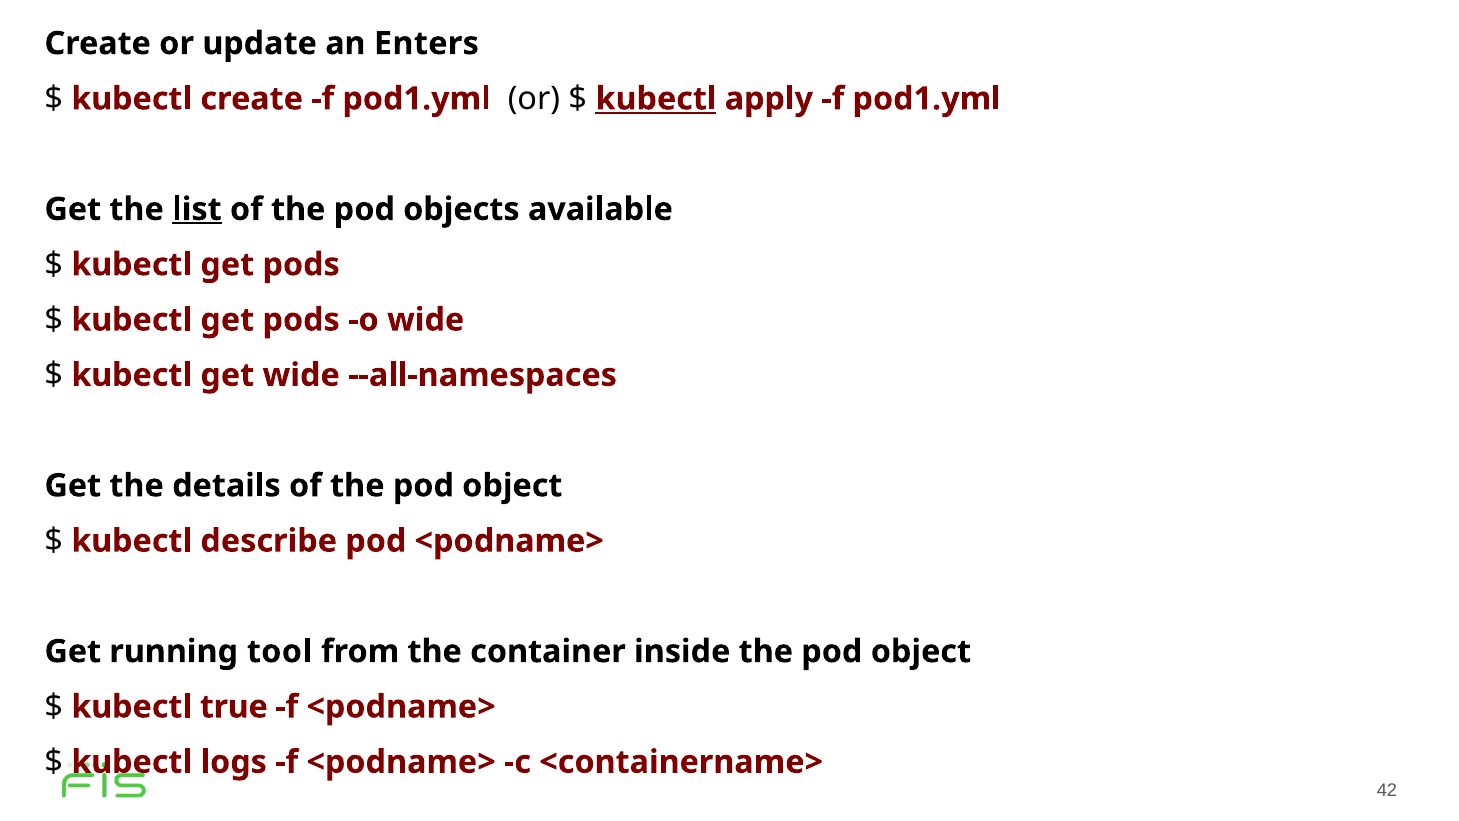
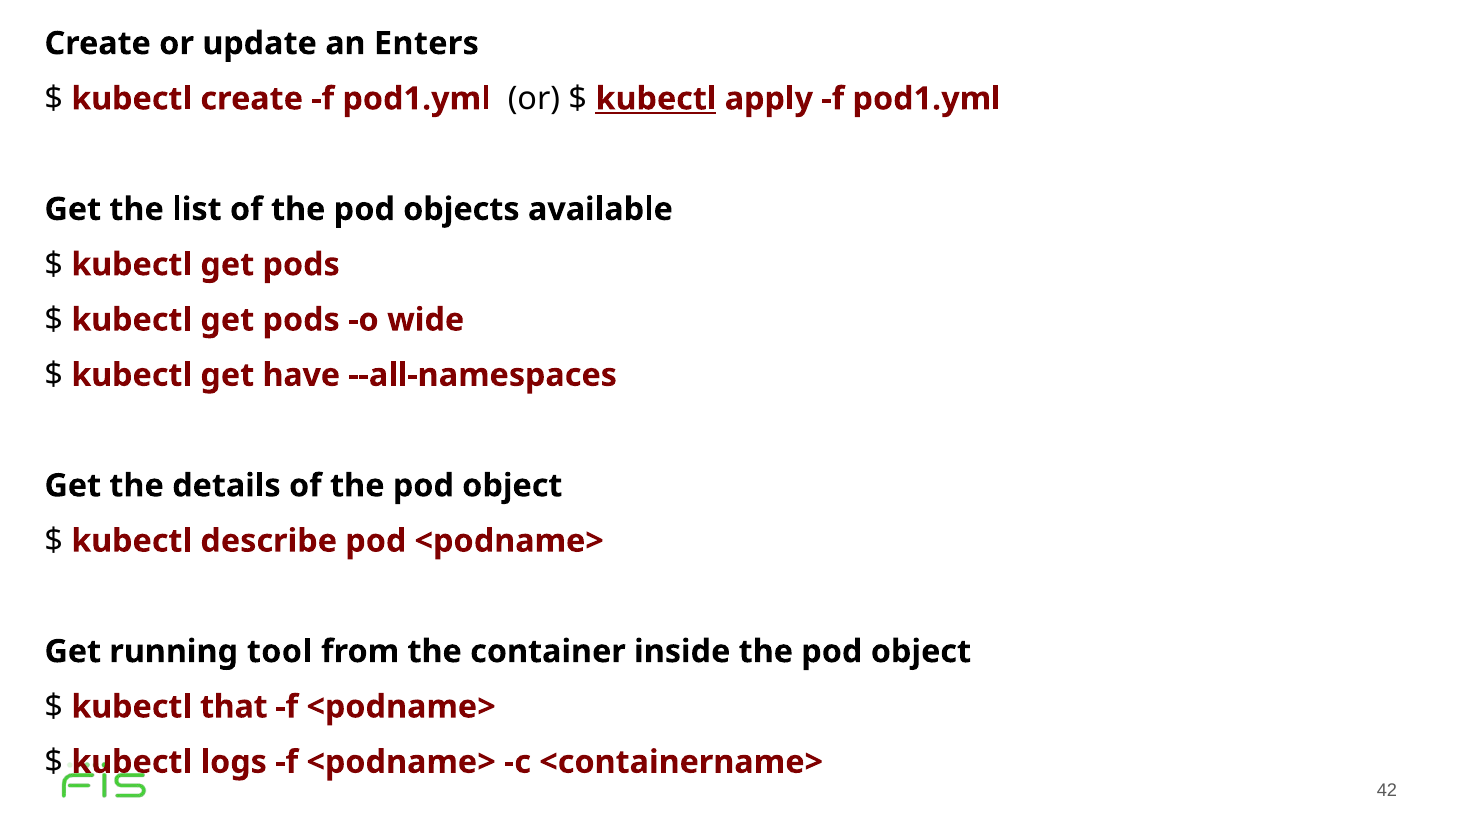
list underline: present -> none
get wide: wide -> have
true: true -> that
